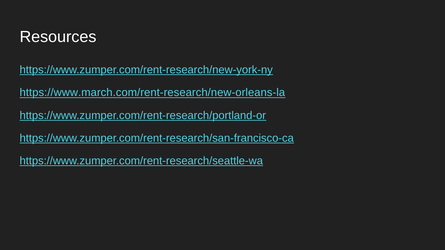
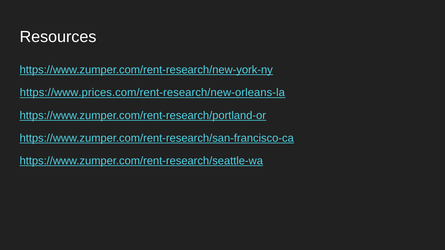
https://www.march.com/rent-research/new-orleans-la: https://www.march.com/rent-research/new-orleans-la -> https://www.prices.com/rent-research/new-orleans-la
